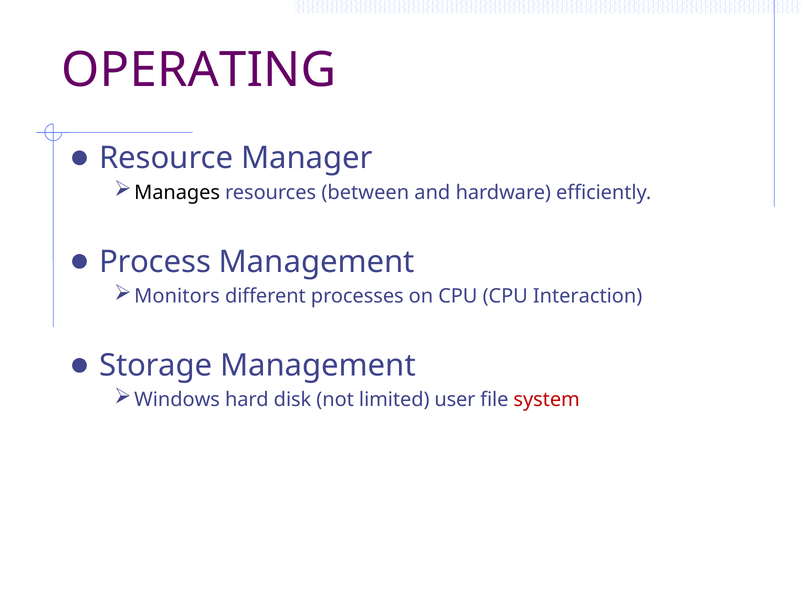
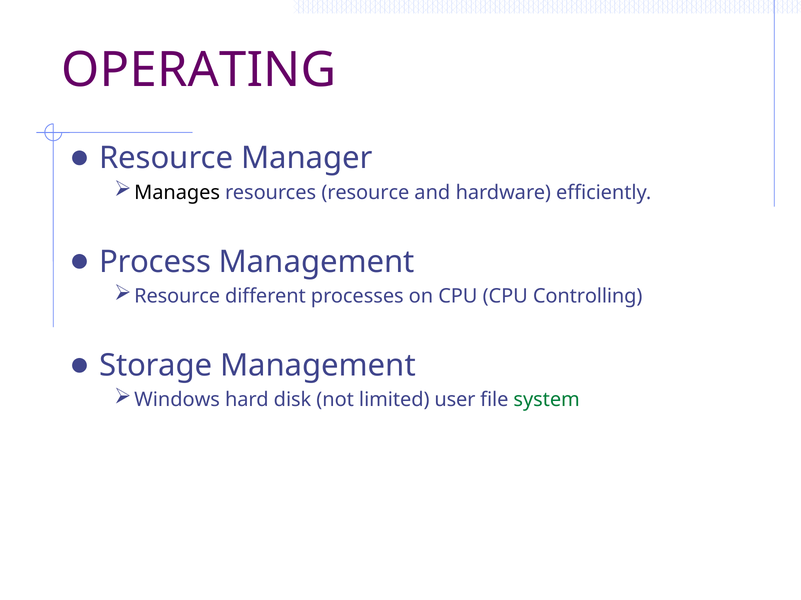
resources between: between -> resource
Monitors at (177, 297): Monitors -> Resource
Interaction: Interaction -> Controlling
system colour: red -> green
